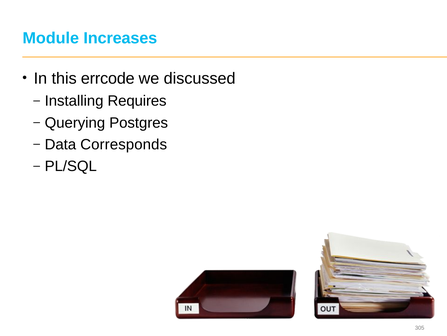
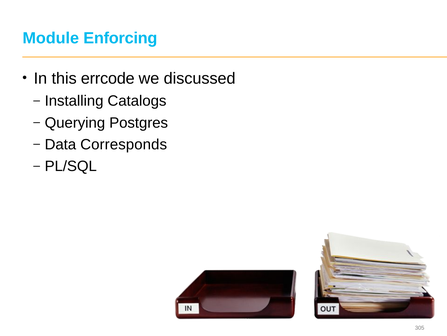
Increases: Increases -> Enforcing
Requires: Requires -> Catalogs
